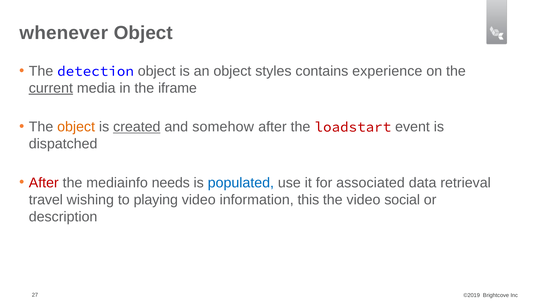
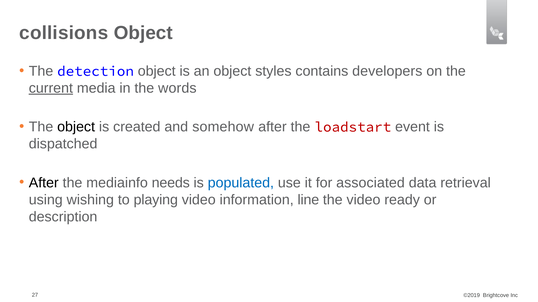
whenever: whenever -> collisions
experience: experience -> developers
iframe: iframe -> words
object at (76, 127) colour: orange -> black
created underline: present -> none
After at (44, 183) colour: red -> black
travel: travel -> using
this: this -> line
social: social -> ready
